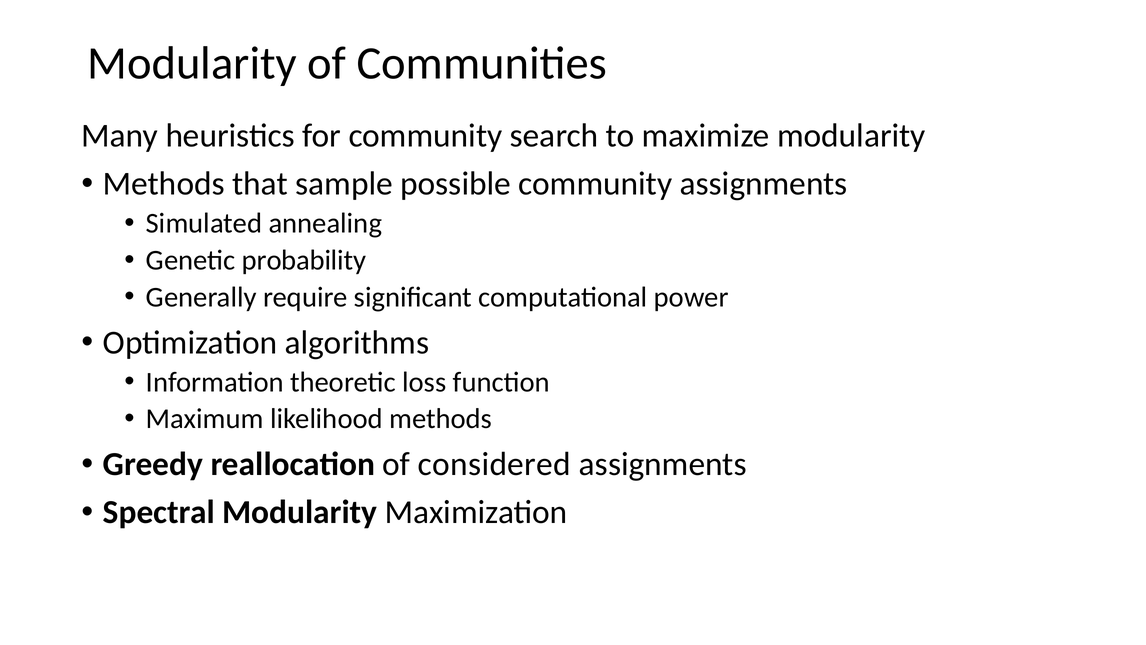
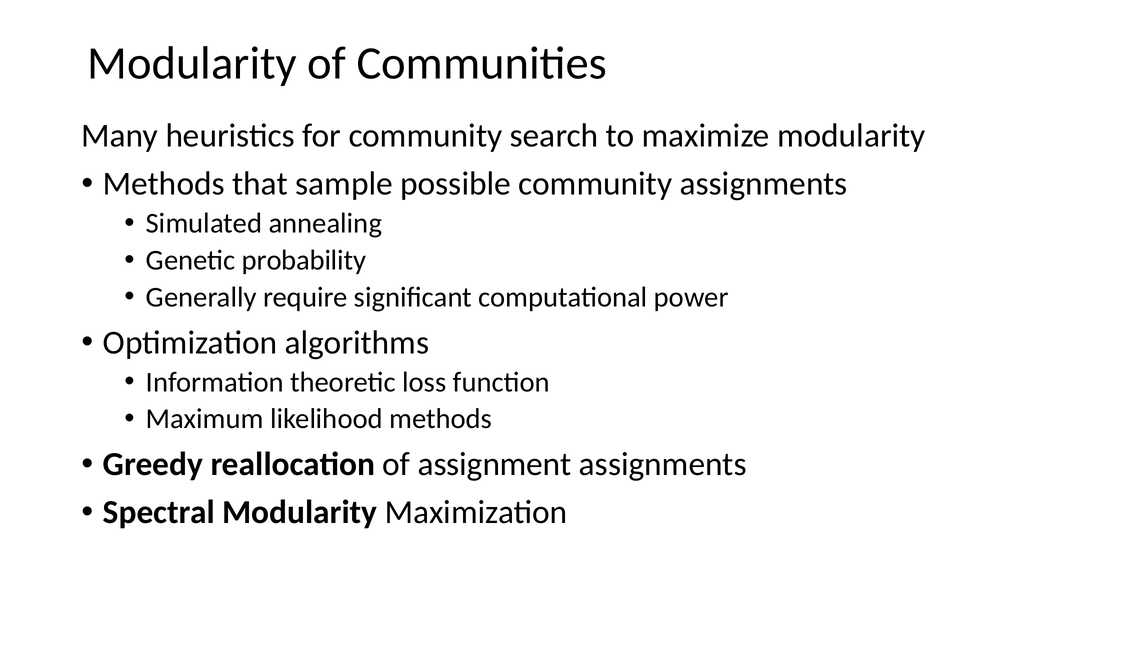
considered: considered -> assignment
